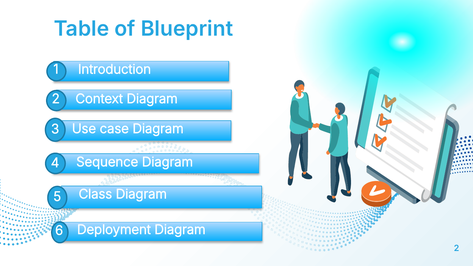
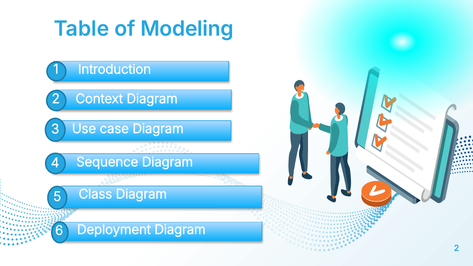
Blueprint: Blueprint -> Modeling
